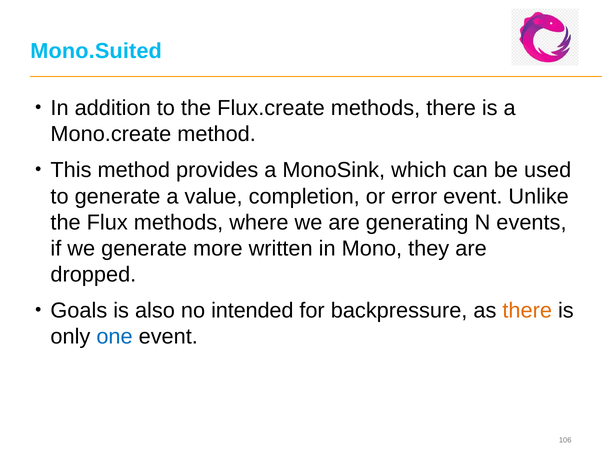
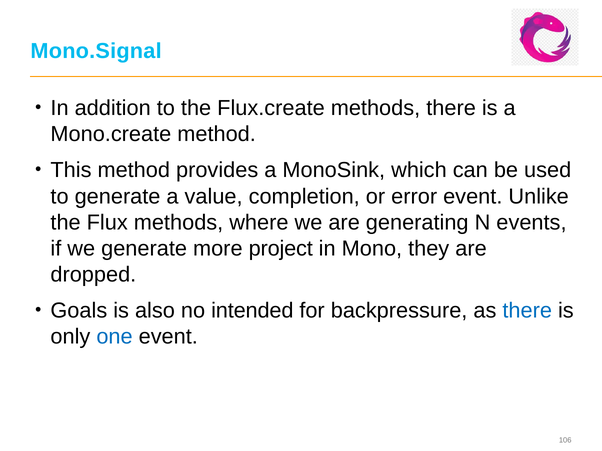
Mono.Suited: Mono.Suited -> Mono.Signal
written: written -> project
there at (527, 311) colour: orange -> blue
